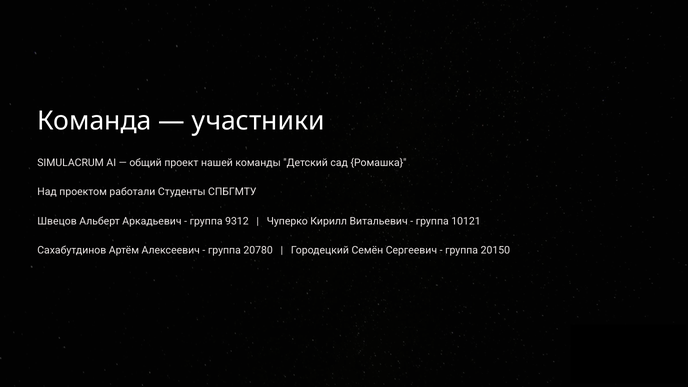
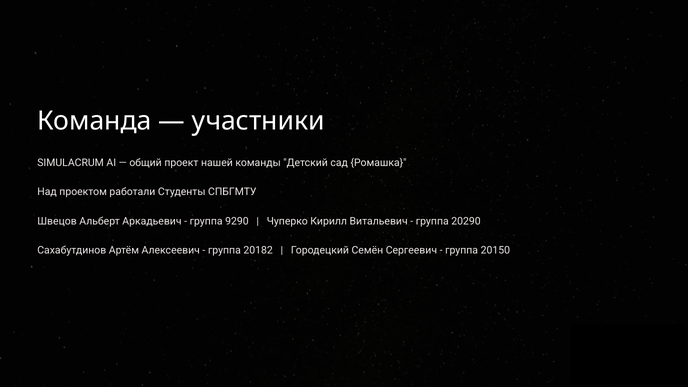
9312: 9312 -> 9290
10121: 10121 -> 20290
20780: 20780 -> 20182
